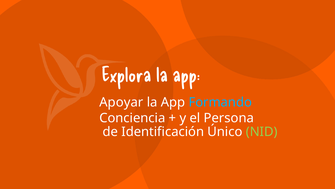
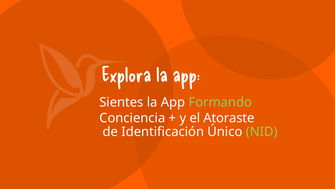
Apoyar: Apoyar -> Sientes
Formando colour: light blue -> light green
Persona: Persona -> Atoraste
